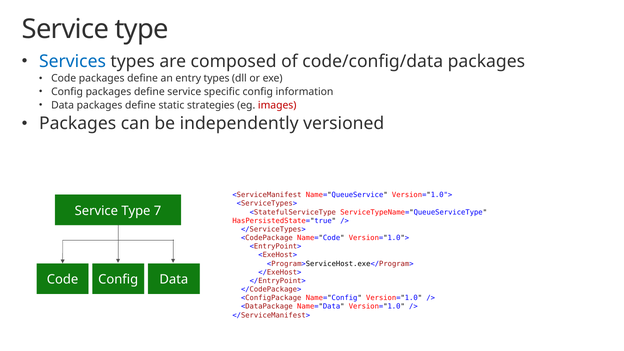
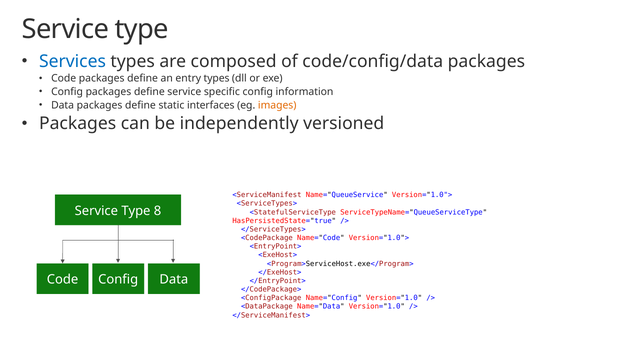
strategies: strategies -> interfaces
images colour: red -> orange
7: 7 -> 8
